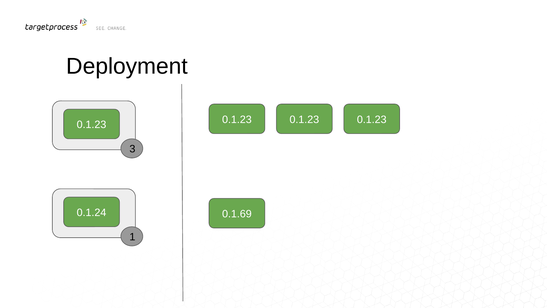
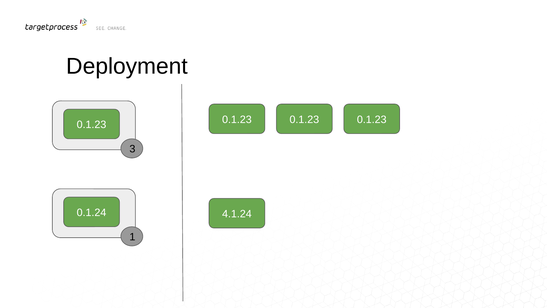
0.1.69: 0.1.69 -> 4.1.24
